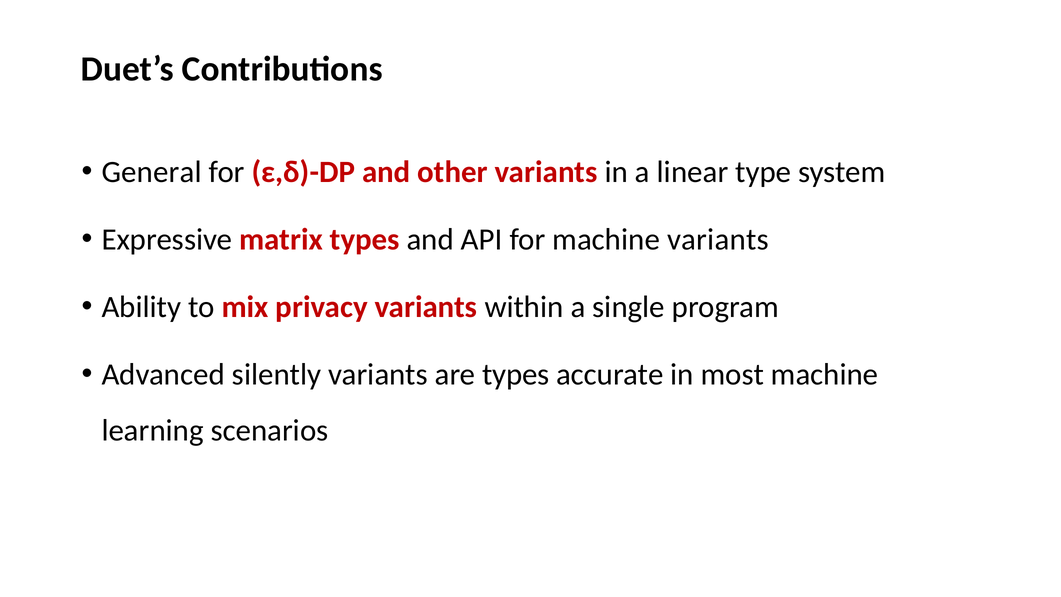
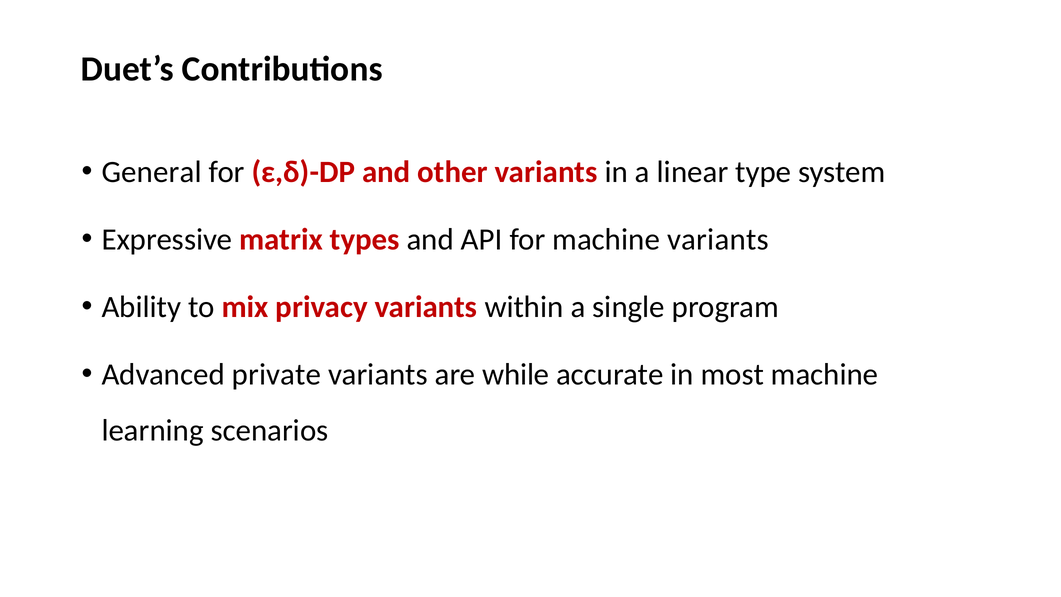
silently: silently -> private
are types: types -> while
